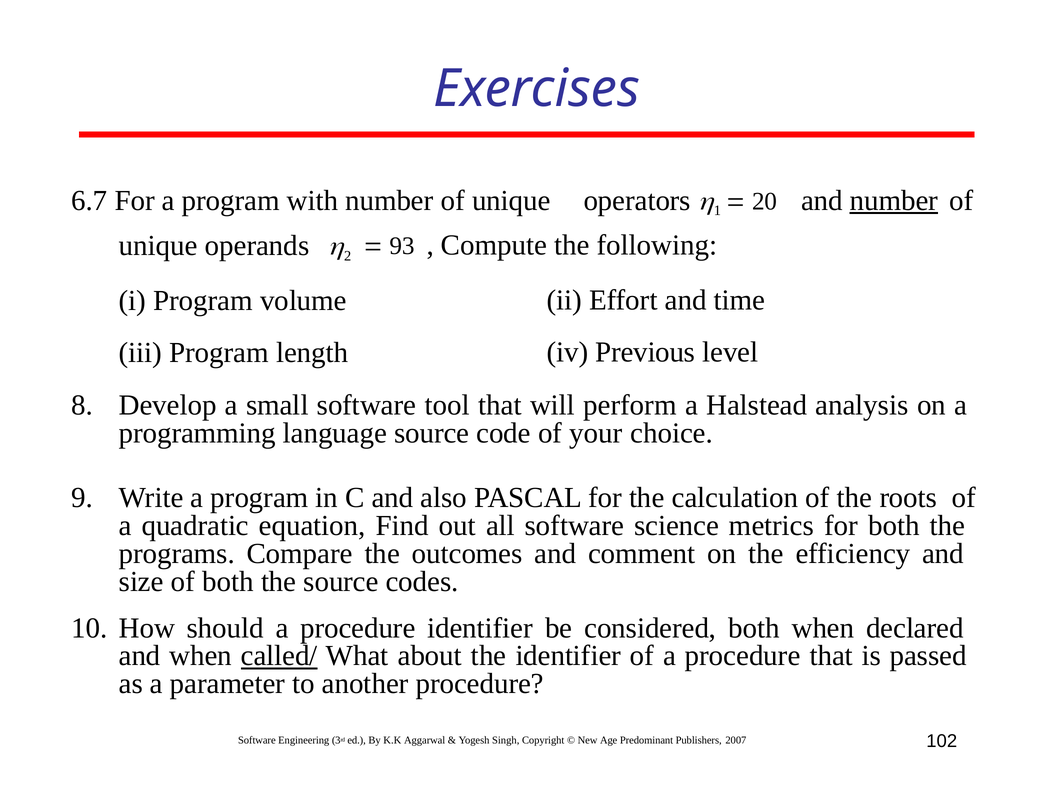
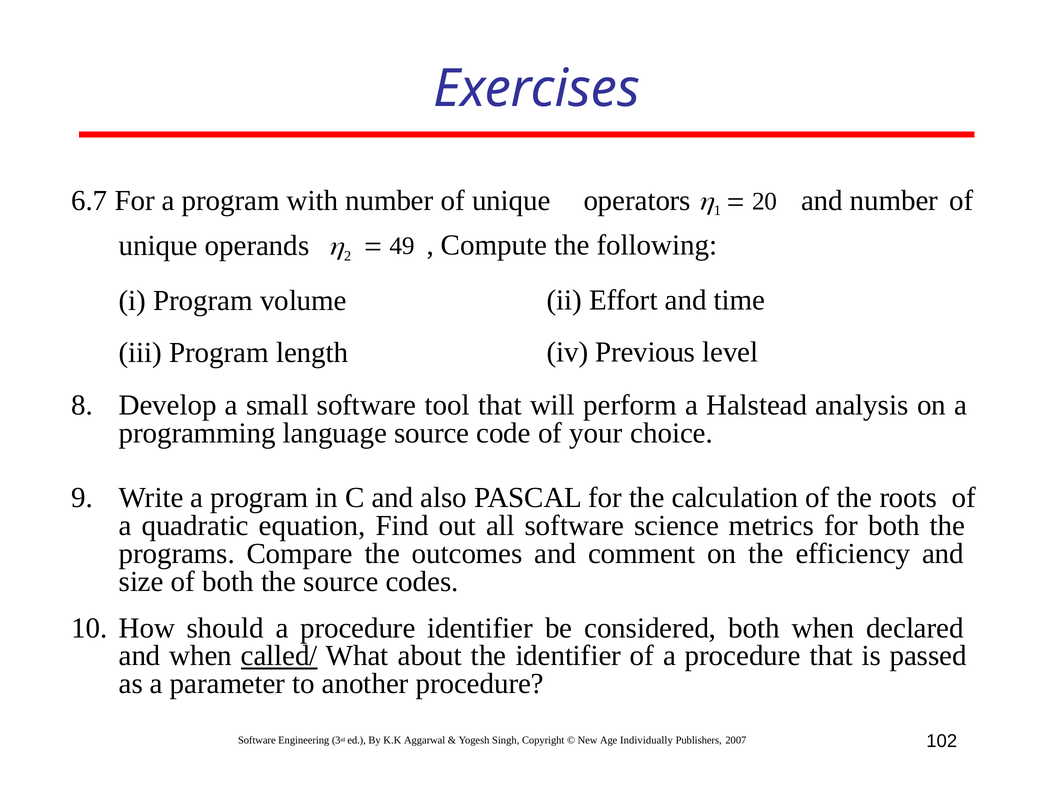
number at (894, 201) underline: present -> none
93: 93 -> 49
Predominant: Predominant -> Individually
